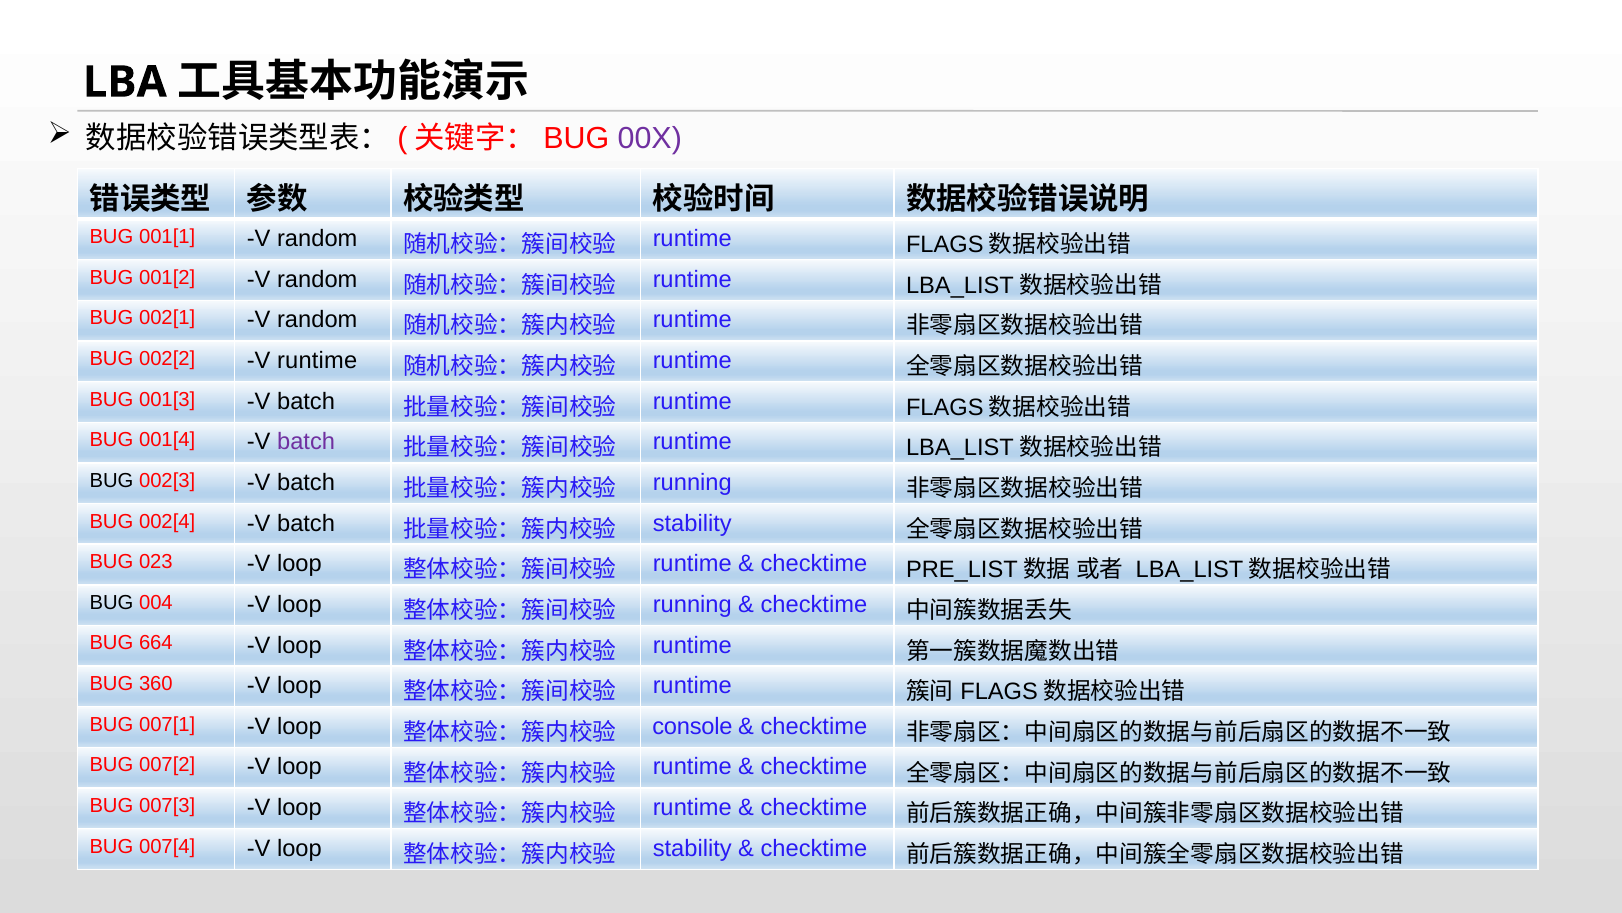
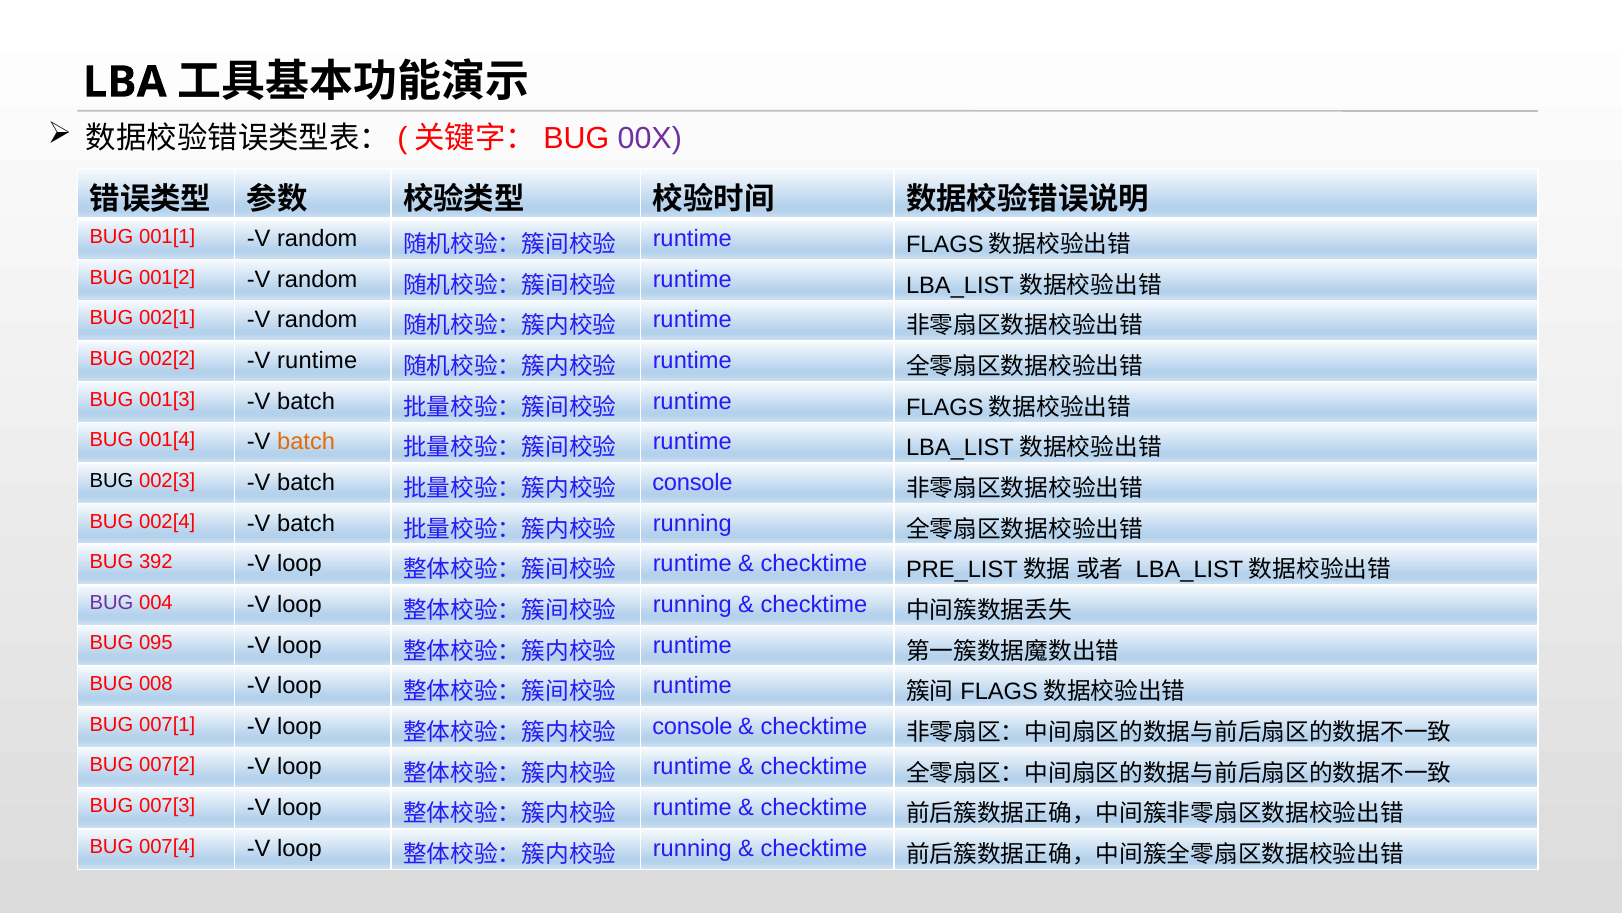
batch at (306, 442) colour: purple -> orange
running at (692, 482): running -> console
stability at (692, 523): stability -> running
023: 023 -> 392
BUG at (111, 602) colour: black -> purple
664: 664 -> 095
360: 360 -> 008
stability at (692, 848): stability -> running
